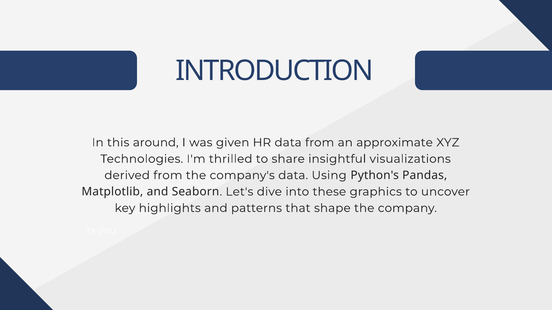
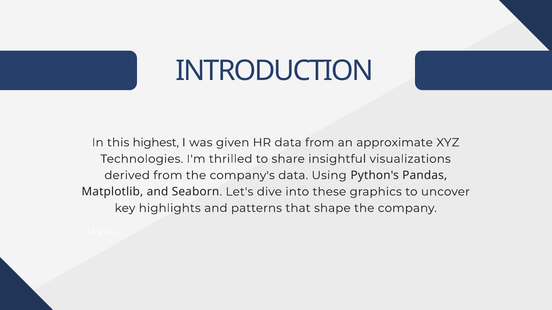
around: around -> highest
